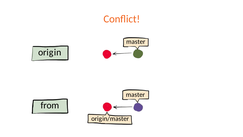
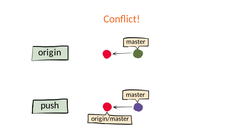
from: from -> push
